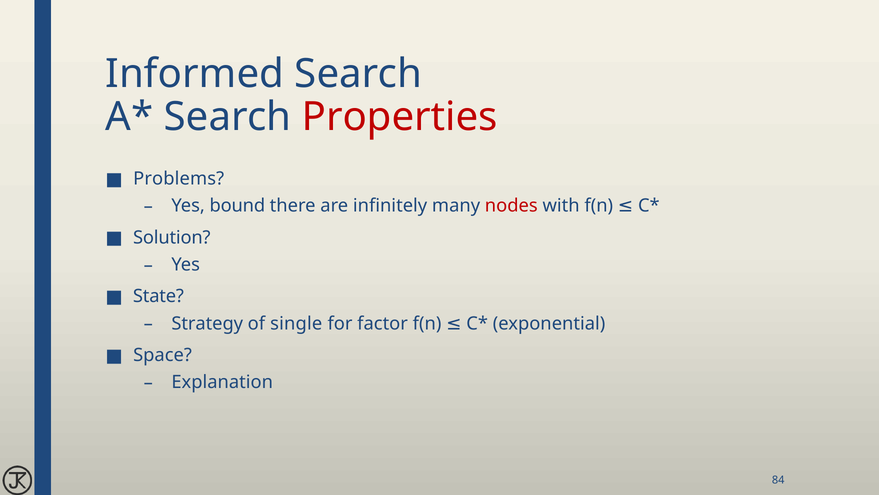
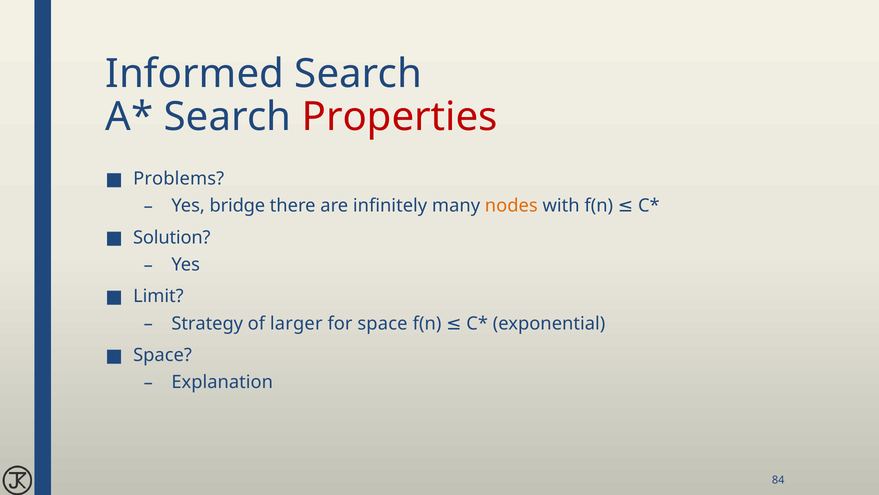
bound: bound -> bridge
nodes colour: red -> orange
State: State -> Limit
single: single -> larger
for factor: factor -> space
